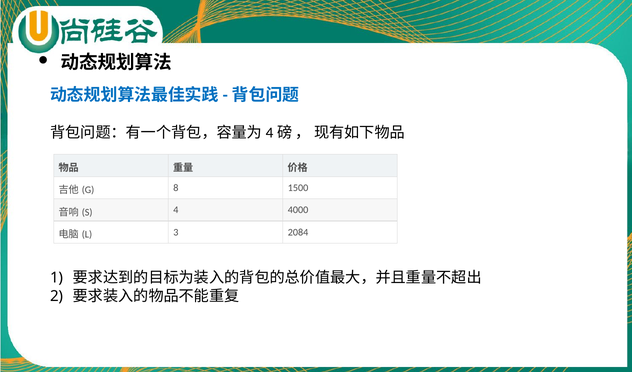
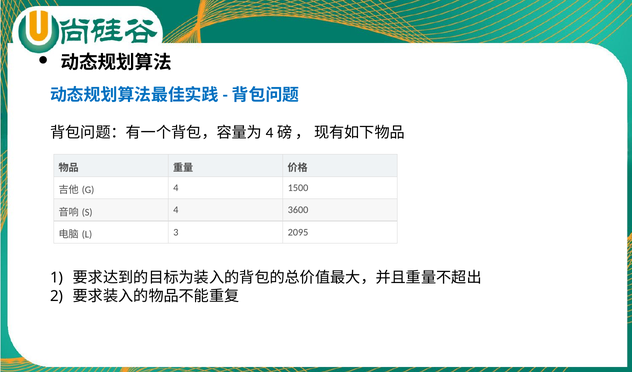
8 at (176, 188): 8 -> 4
4000: 4000 -> 3600
2084: 2084 -> 2095
